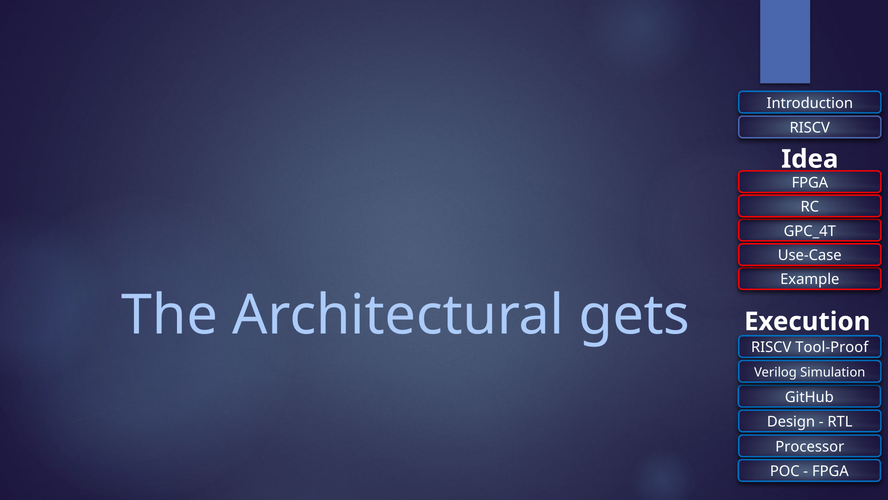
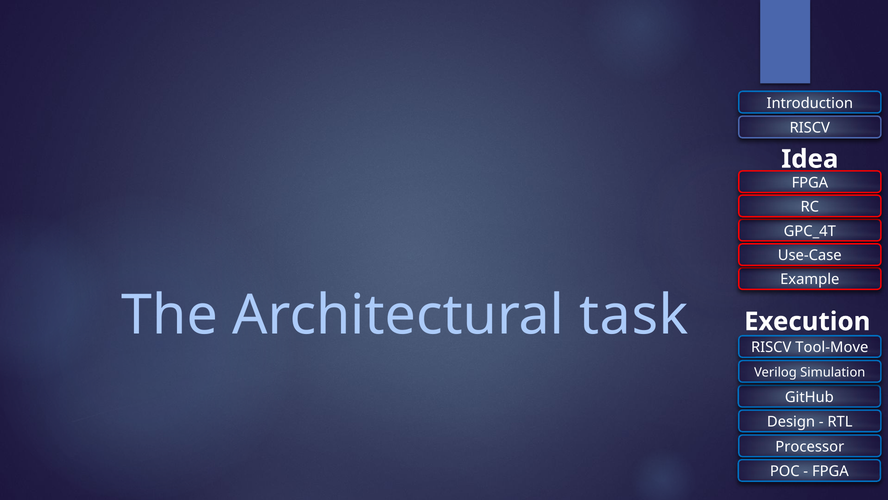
gets: gets -> task
Tool-Proof: Tool-Proof -> Tool-Move
